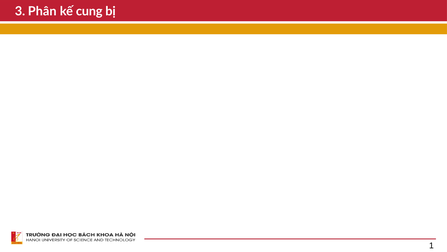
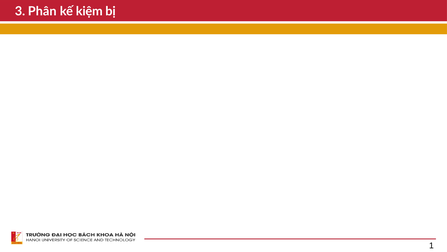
cung: cung -> kiệm
